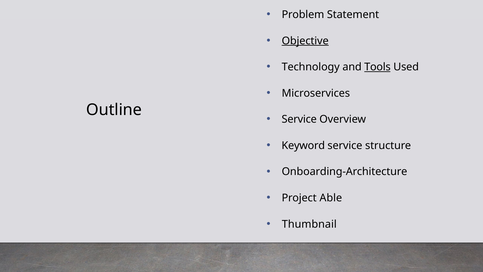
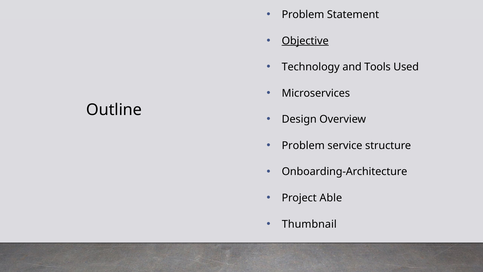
Tools underline: present -> none
Service at (299, 119): Service -> Design
Keyword at (303, 145): Keyword -> Problem
